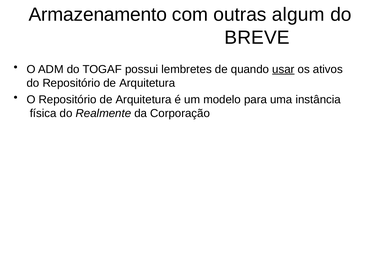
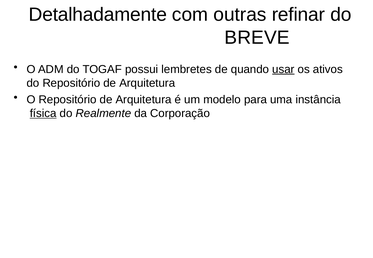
Armazenamento: Armazenamento -> Detalhadamente
algum: algum -> refinar
física underline: none -> present
